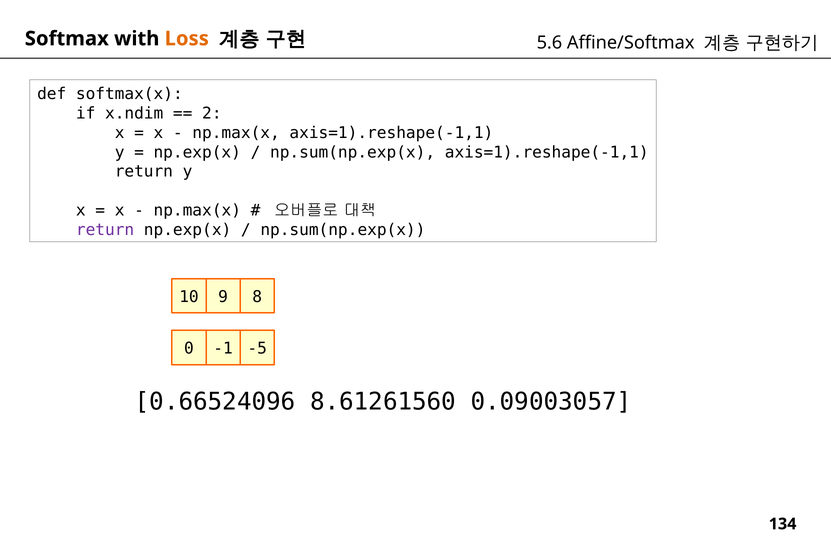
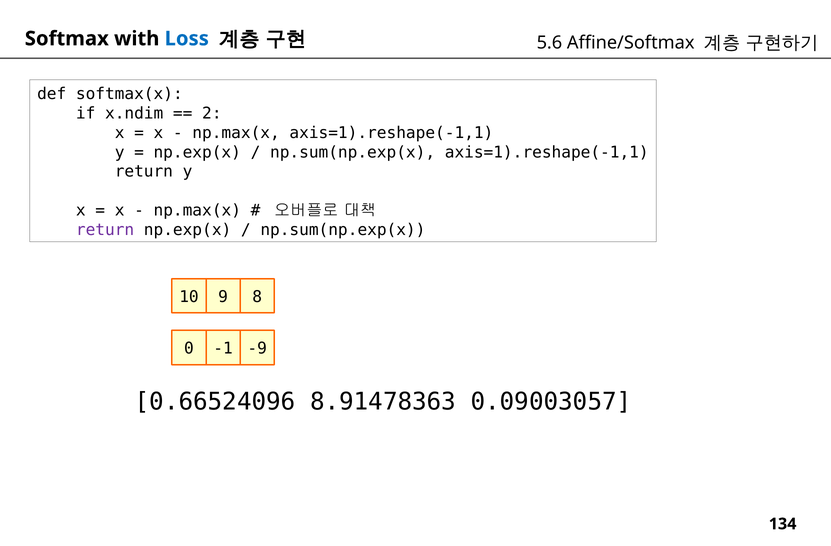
Loss colour: orange -> blue
-5: -5 -> -9
8.61261560: 8.61261560 -> 8.91478363
